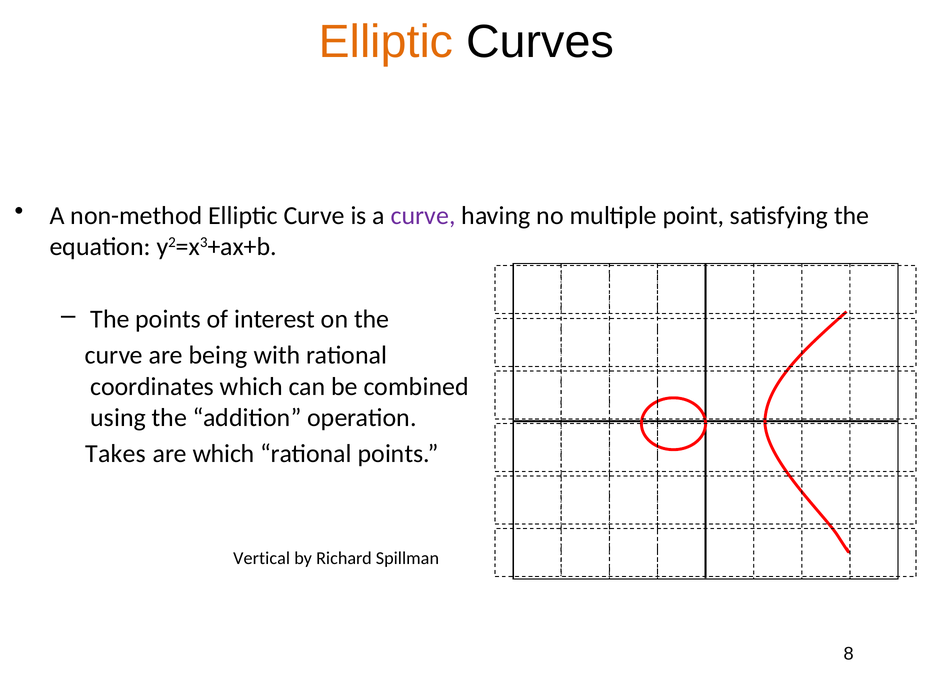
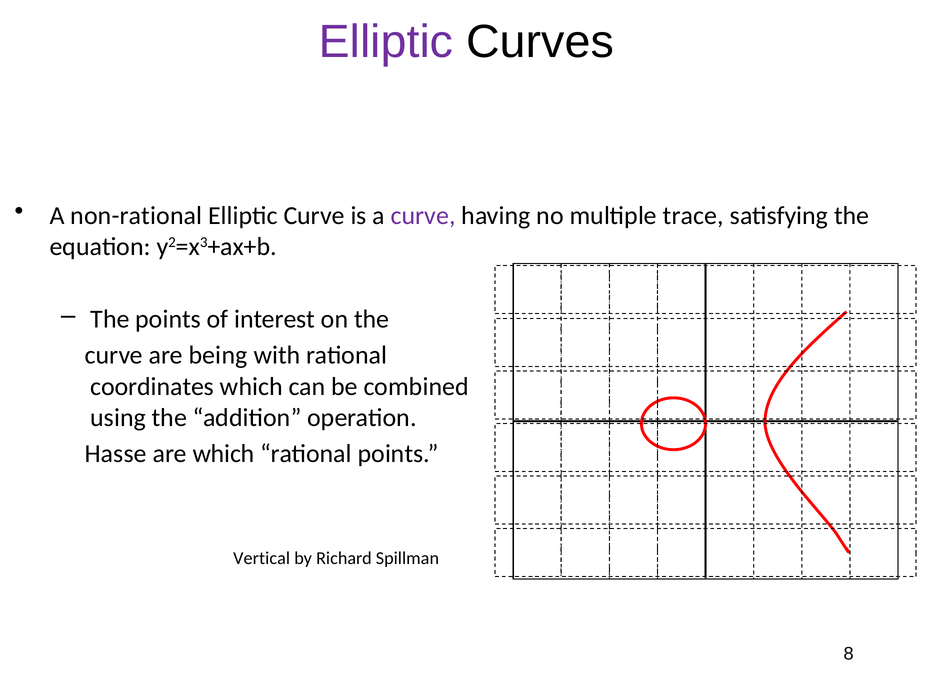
Elliptic at (386, 42) colour: orange -> purple
non-method: non-method -> non-rational
point: point -> trace
Takes: Takes -> Hasse
